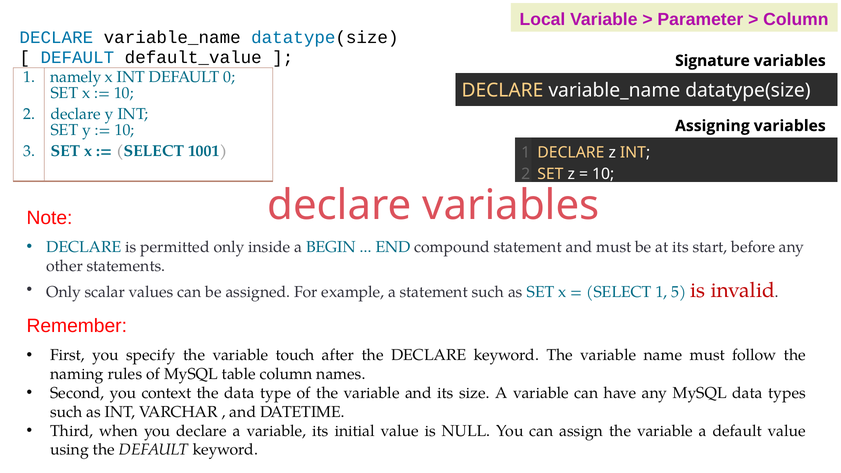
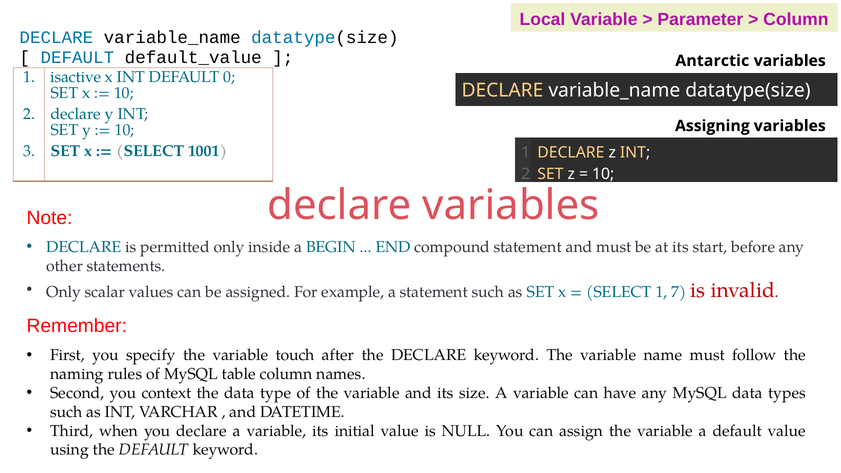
Signature: Signature -> Antarctic
namely: namely -> isactive
5: 5 -> 7
